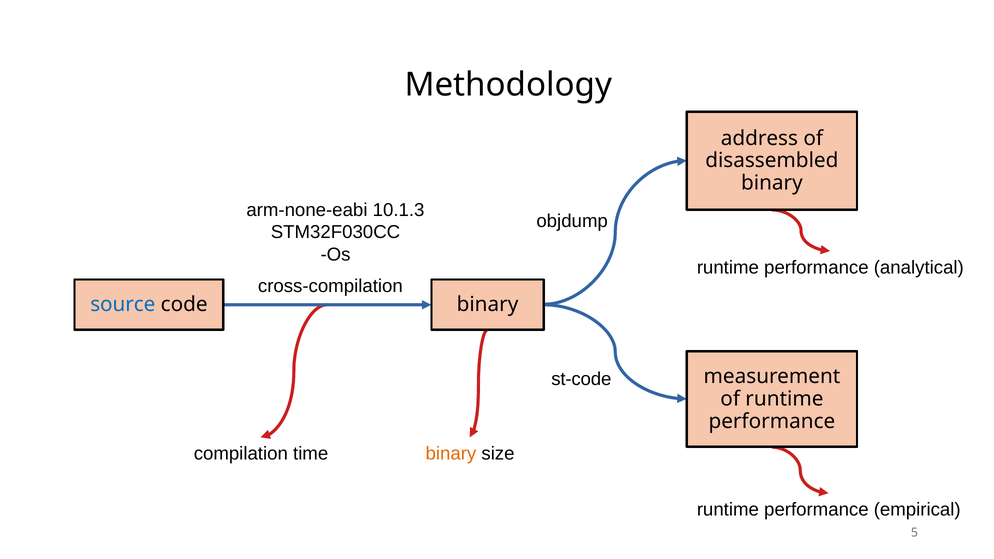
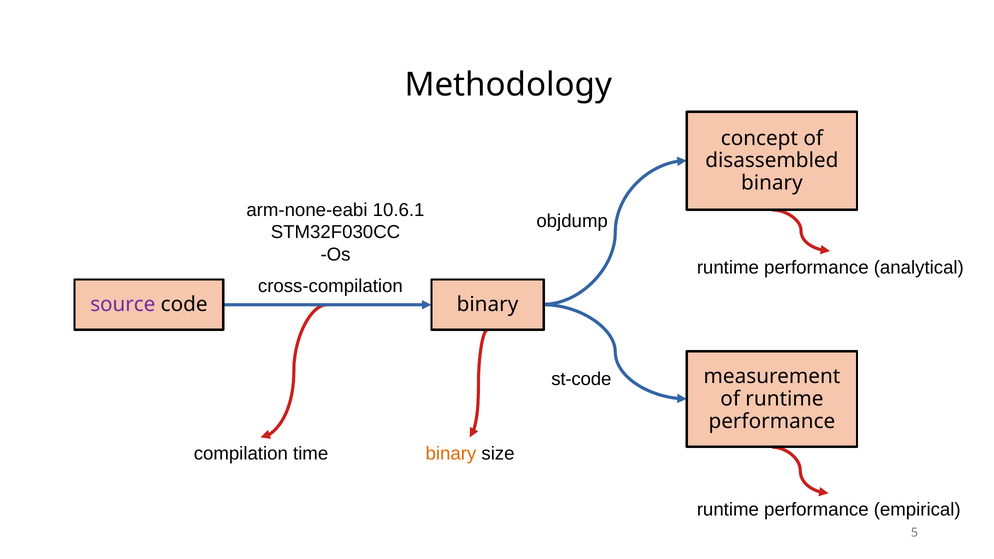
address: address -> concept
10.1.3: 10.1.3 -> 10.6.1
source colour: blue -> purple
